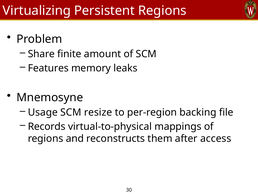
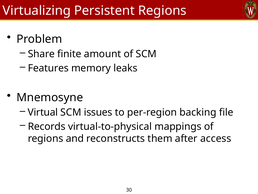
Usage: Usage -> Virtual
resize: resize -> issues
